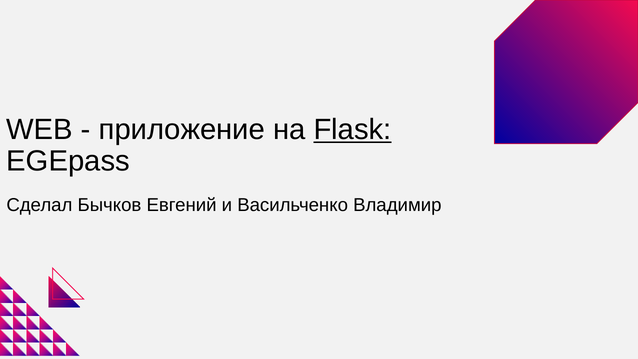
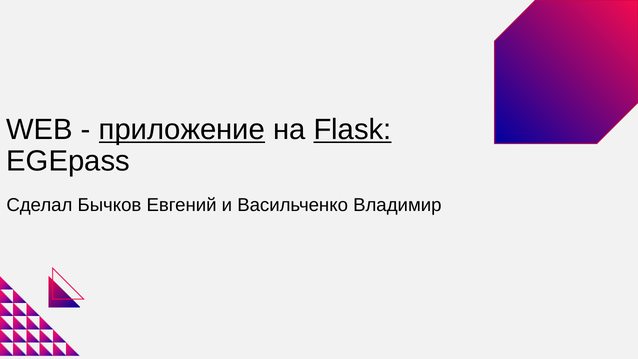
приложение underline: none -> present
